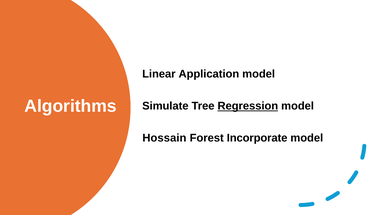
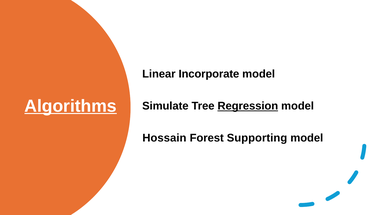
Application: Application -> Incorporate
Algorithms underline: none -> present
Incorporate: Incorporate -> Supporting
